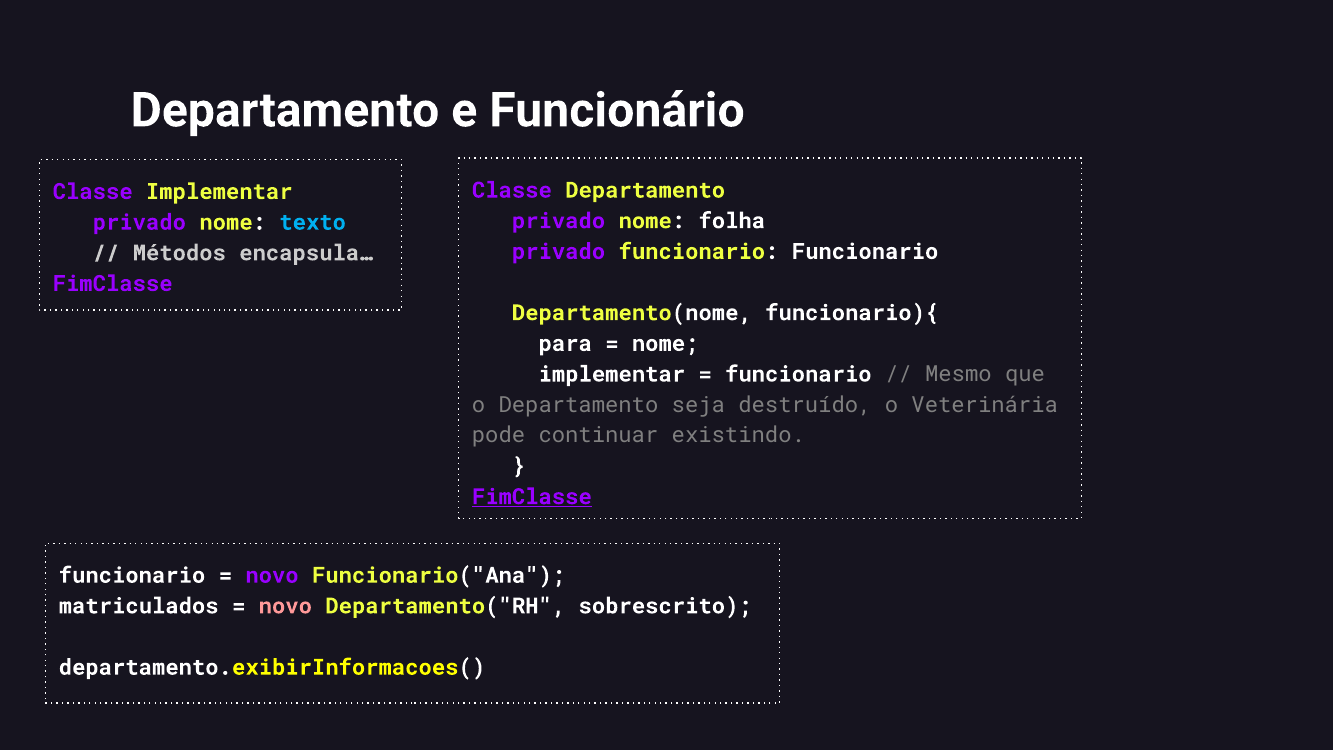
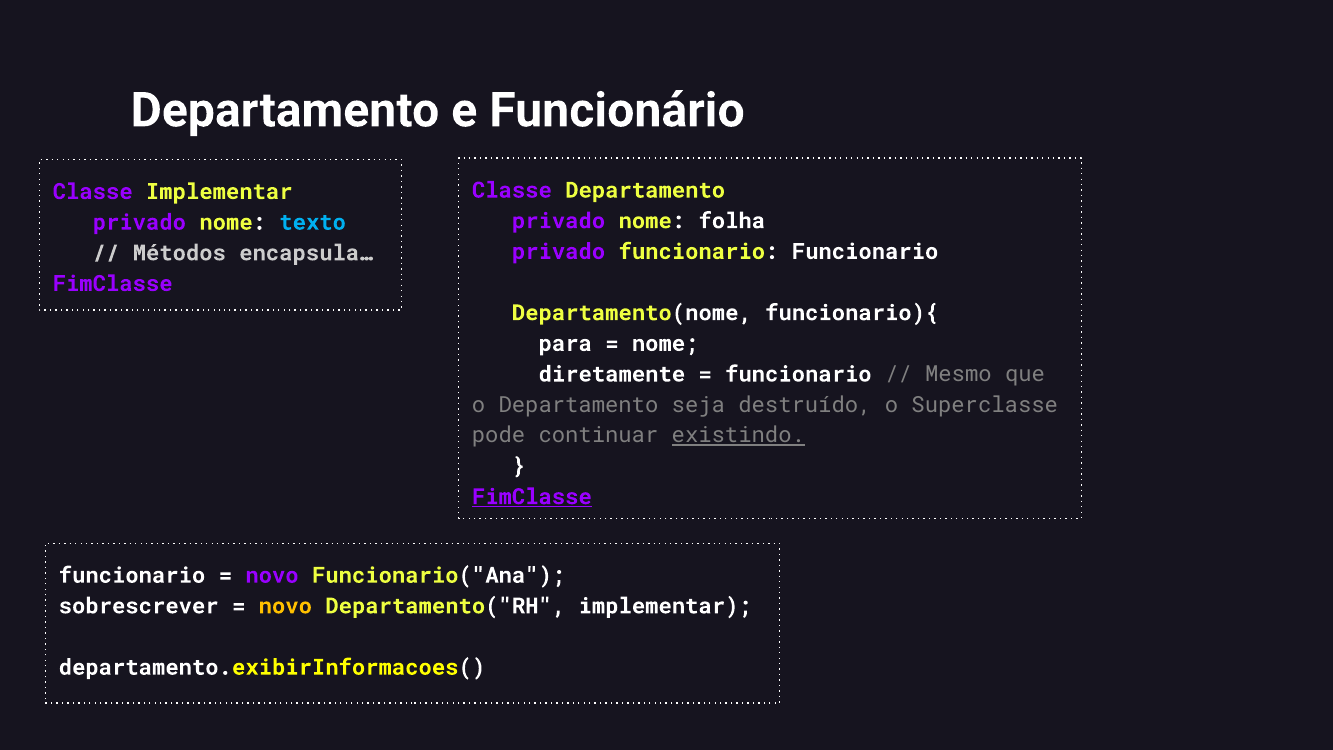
implementar at (612, 374): implementar -> diretamente
Veterinária: Veterinária -> Superclasse
existindo underline: none -> present
matriculados: matriculados -> sobrescrever
novo at (285, 606) colour: pink -> yellow
Departamento("RH sobrescrito: sobrescrito -> implementar
